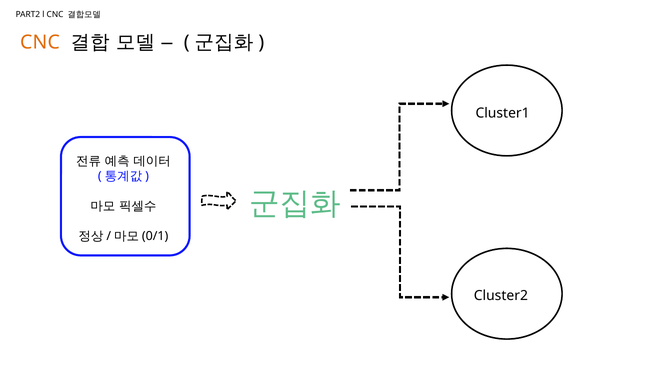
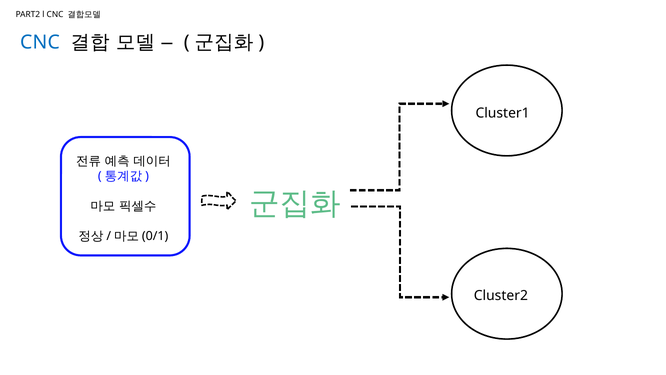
CNC at (40, 42) colour: orange -> blue
